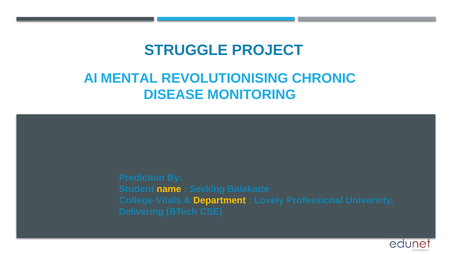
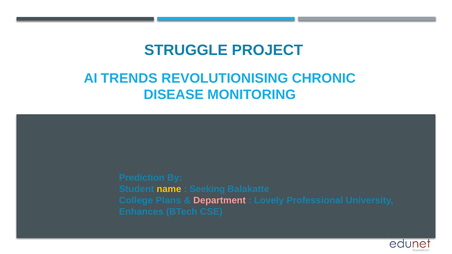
MENTAL: MENTAL -> TRENDS
Vitals: Vitals -> Plans
Department colour: yellow -> pink
Delivering: Delivering -> Enhances
